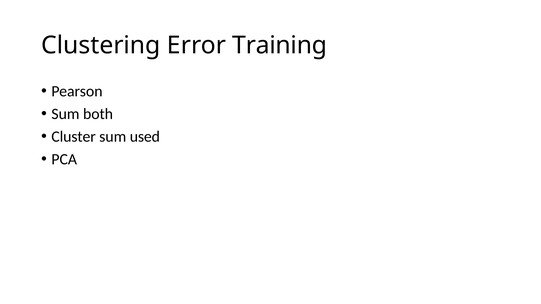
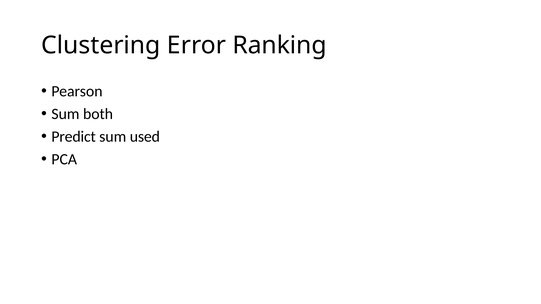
Training: Training -> Ranking
Cluster: Cluster -> Predict
